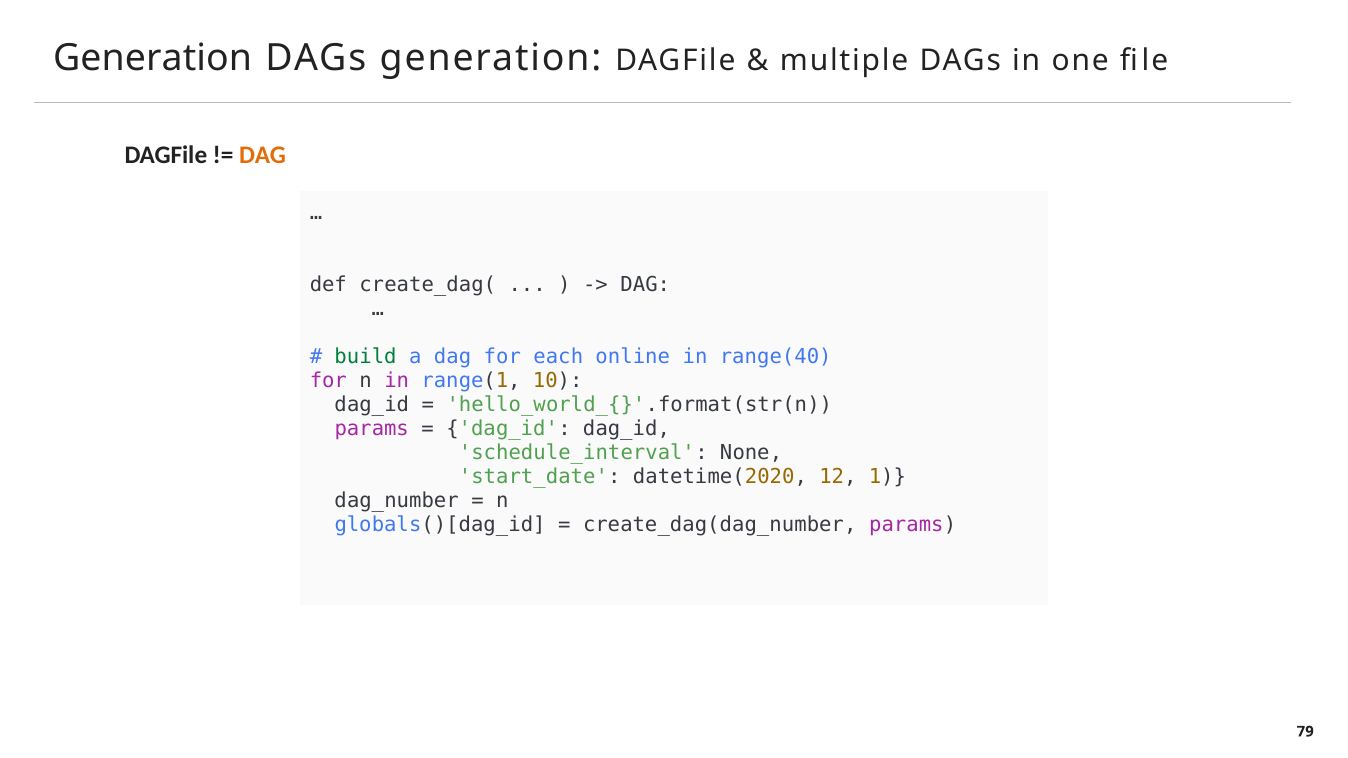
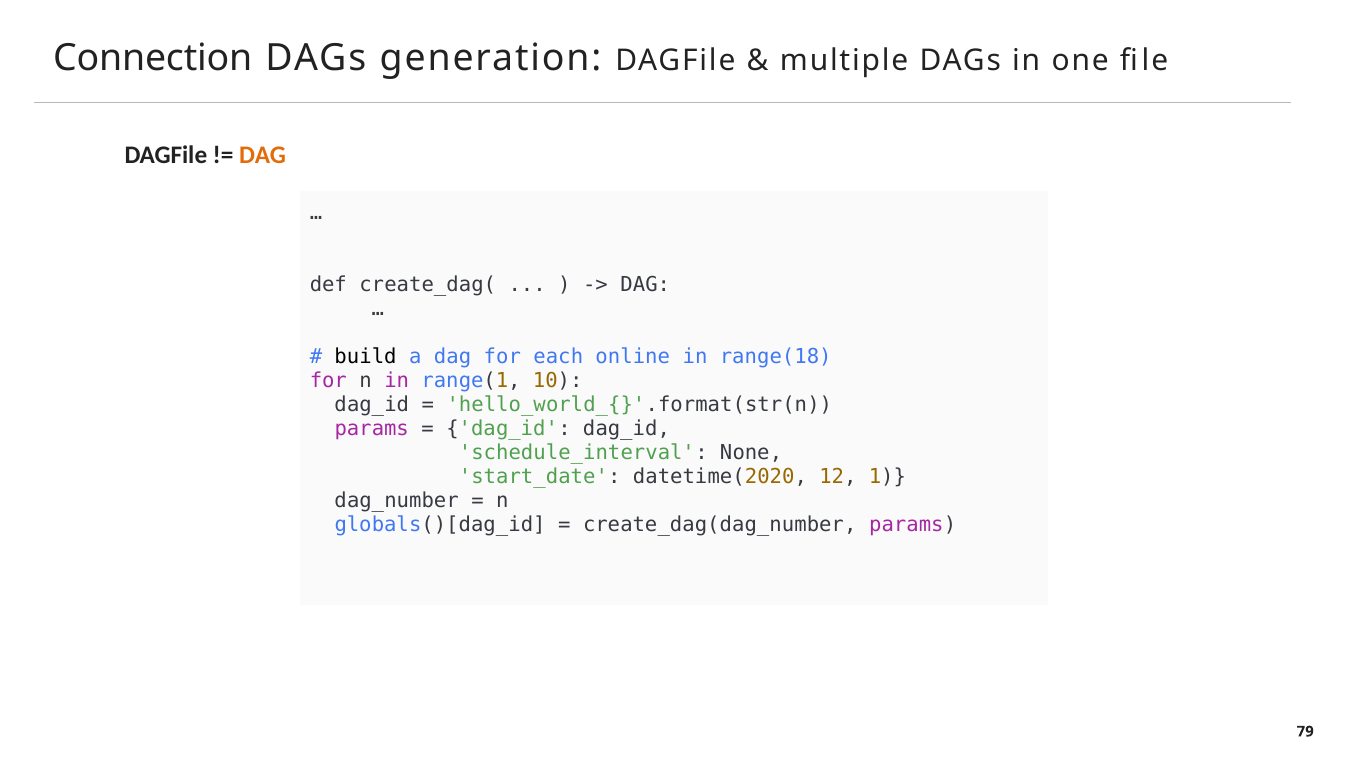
Generation at (153, 59): Generation -> Connection
build colour: green -> black
range(40: range(40 -> range(18
